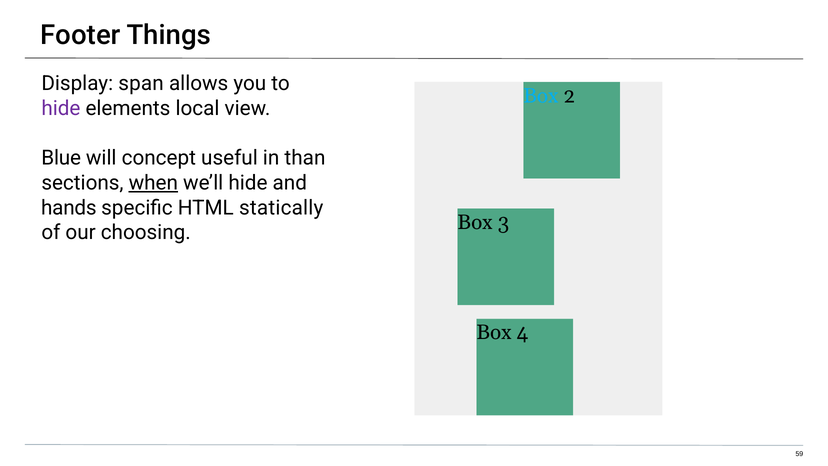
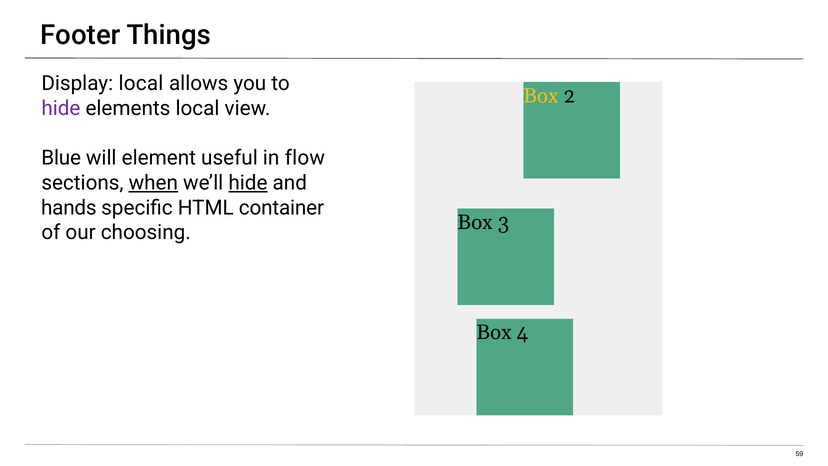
Display span: span -> local
Box at (541, 96) colour: light blue -> yellow
concept: concept -> element
than: than -> flow
hide at (248, 183) underline: none -> present
statically: statically -> container
